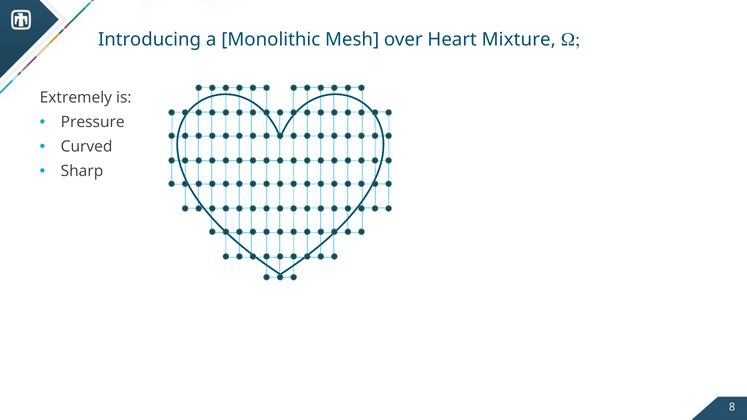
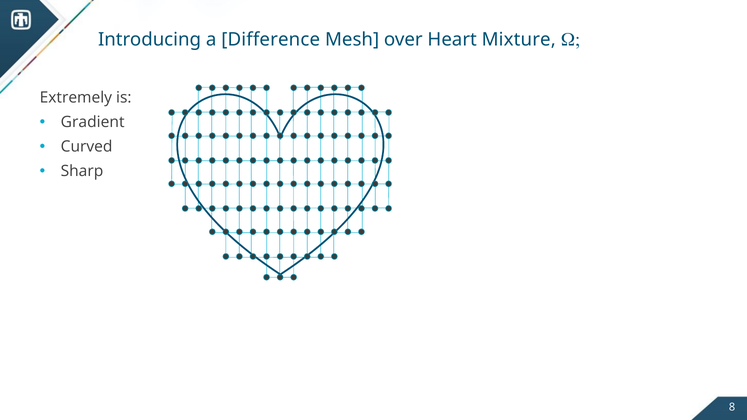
Monolithic: Monolithic -> Difference
Pressure: Pressure -> Gradient
